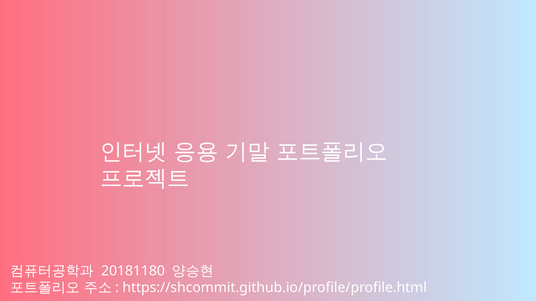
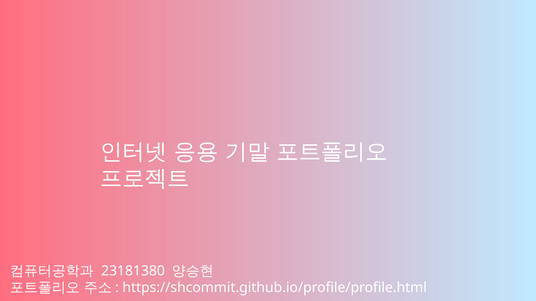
20181180: 20181180 -> 23181380
